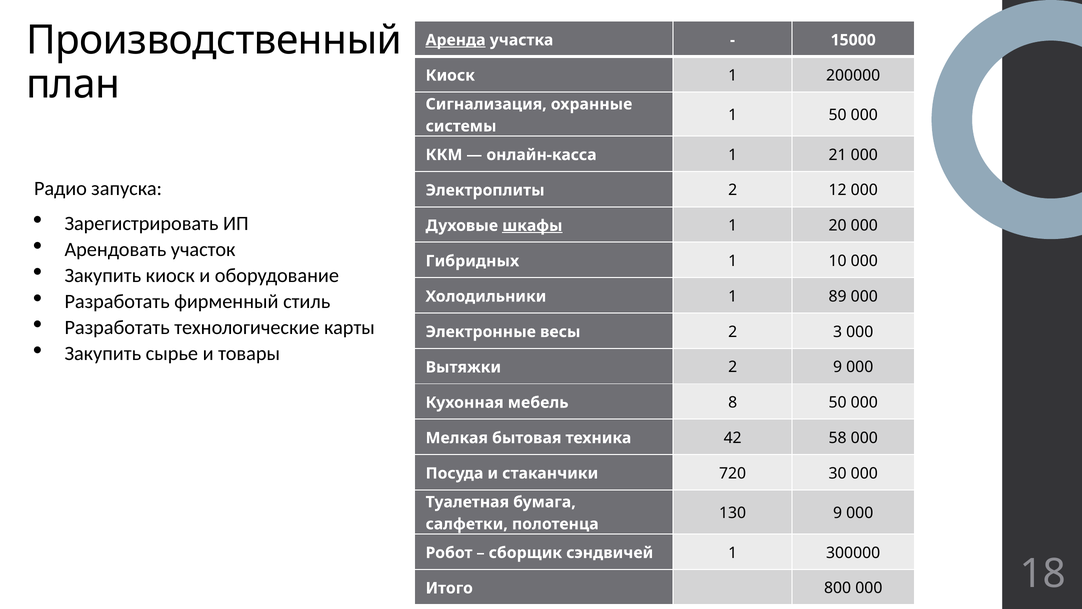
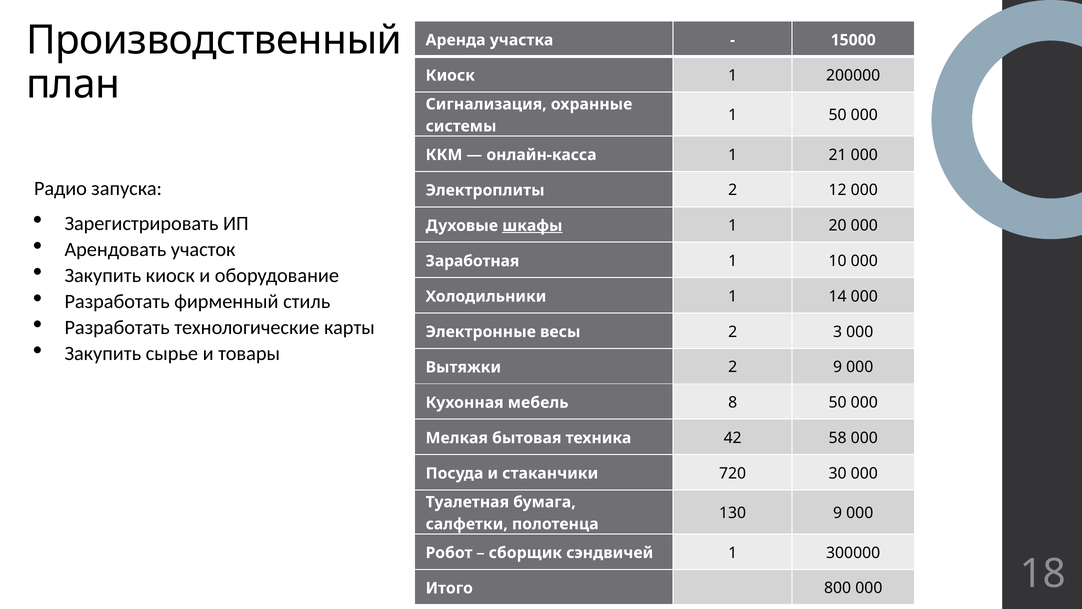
Аренда underline: present -> none
Гибридных: Гибридных -> Заработная
89: 89 -> 14
